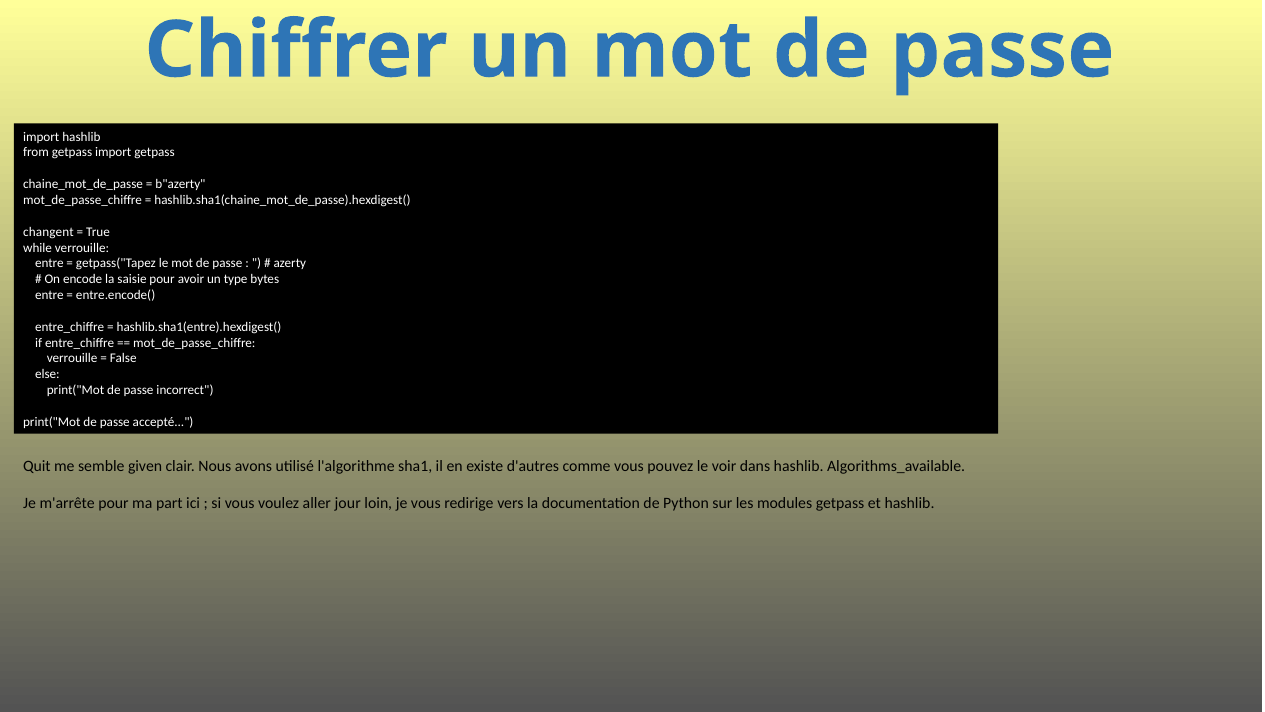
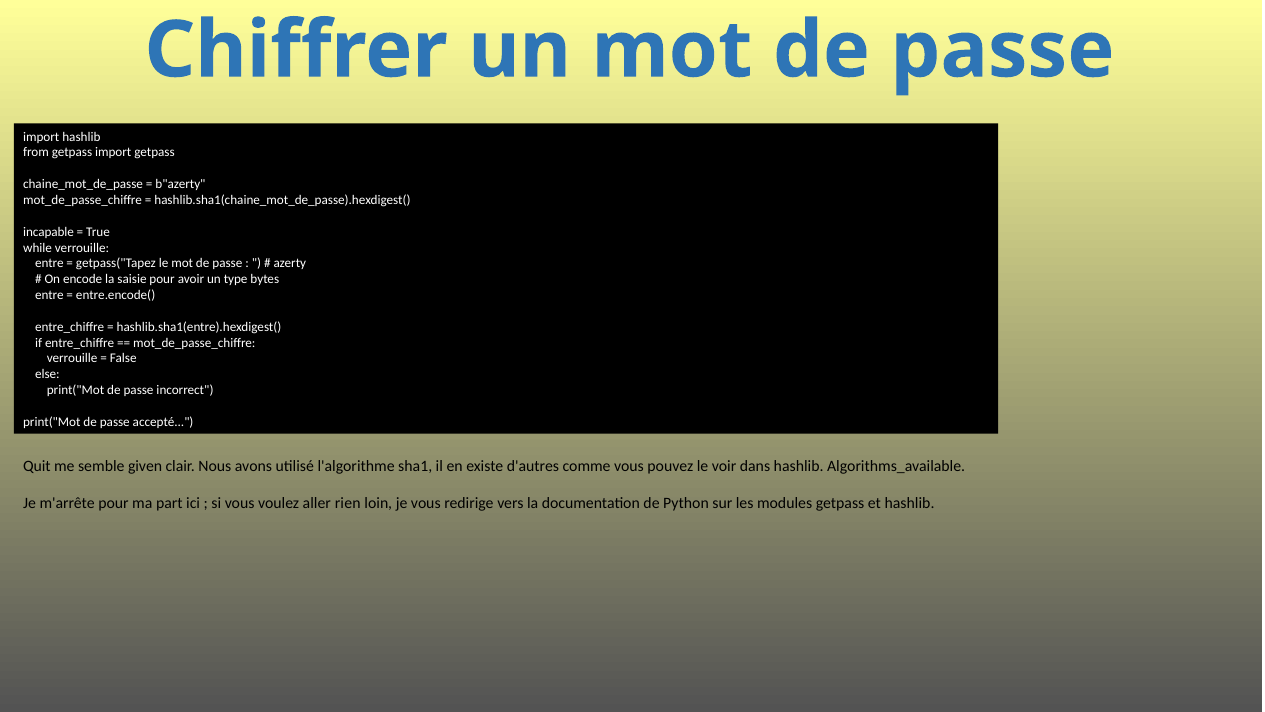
changent: changent -> incapable
jour: jour -> rien
